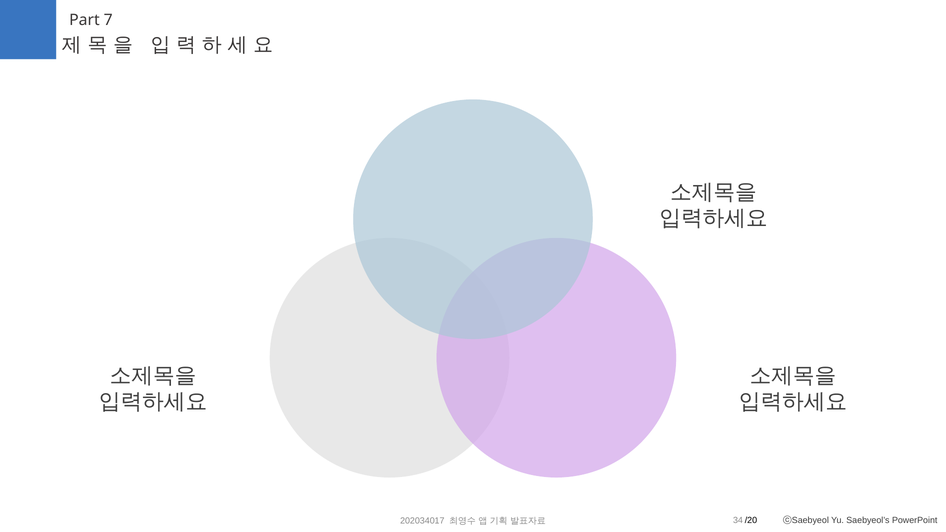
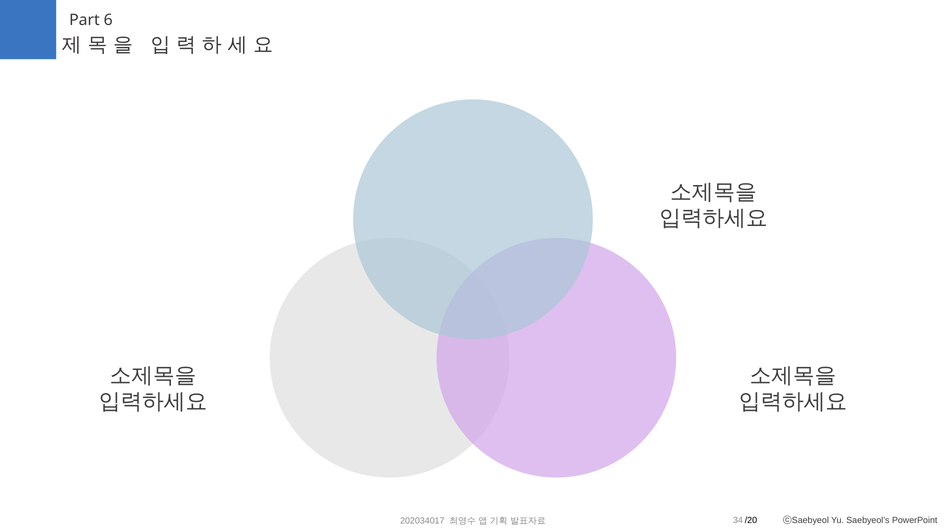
7: 7 -> 6
